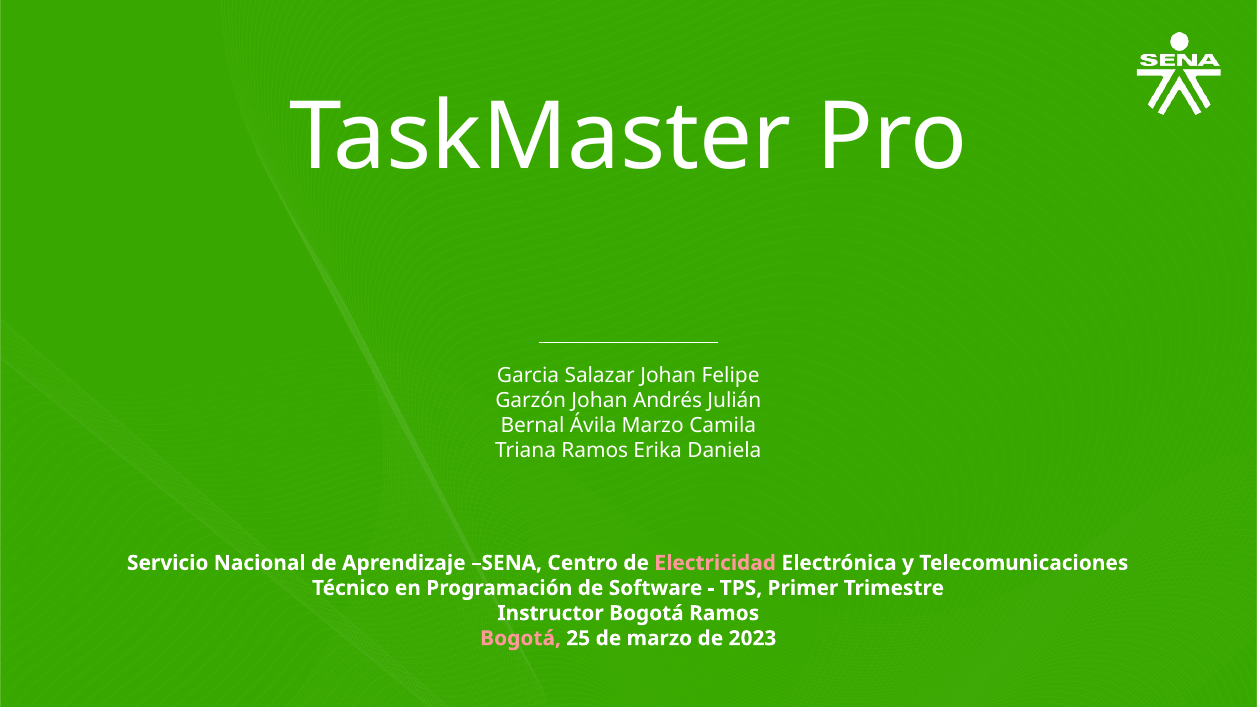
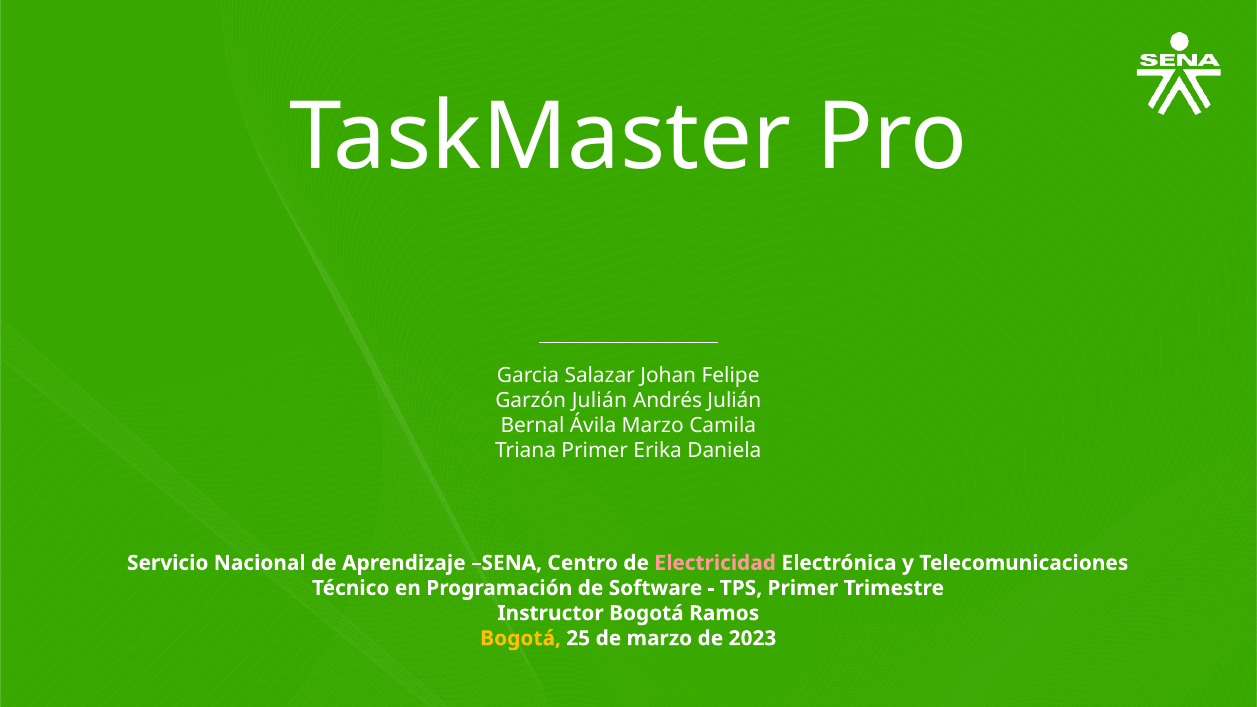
Garzón Johan: Johan -> Julián
Triana Ramos: Ramos -> Primer
Bogotá at (521, 638) colour: pink -> yellow
